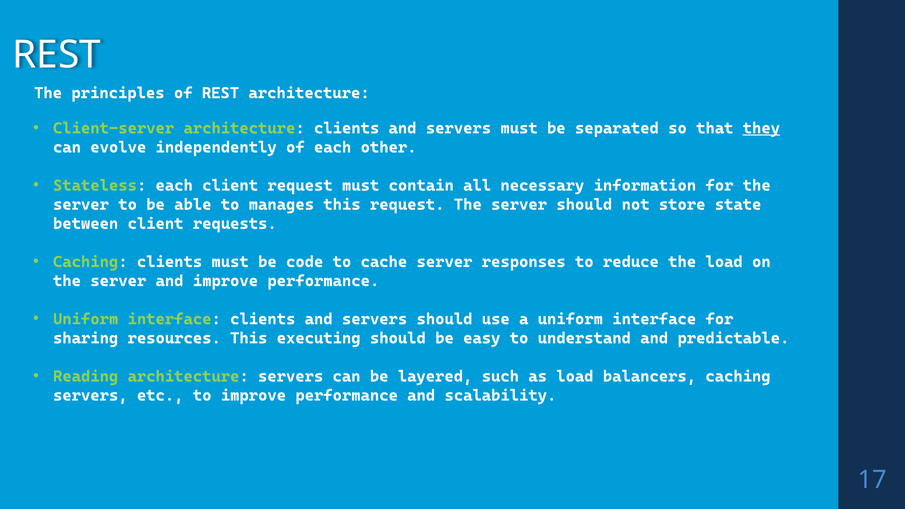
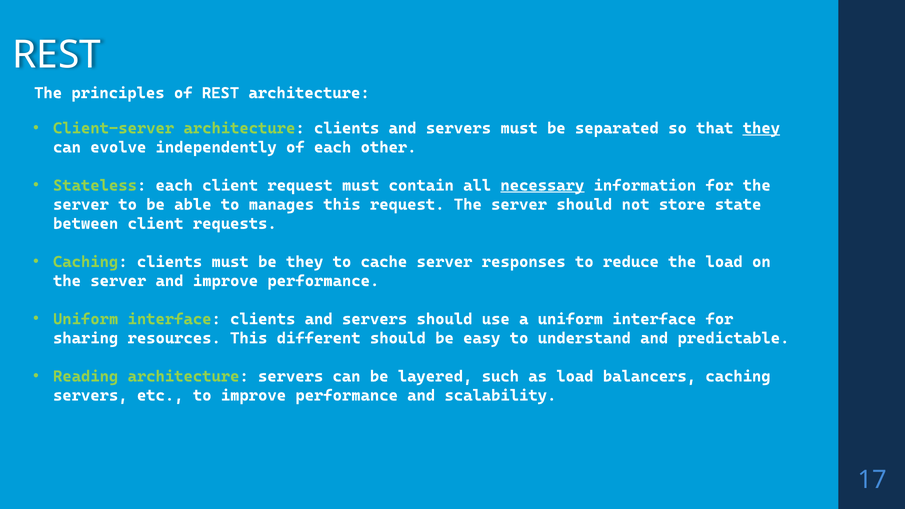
necessary underline: none -> present
be code: code -> they
executing: executing -> different
